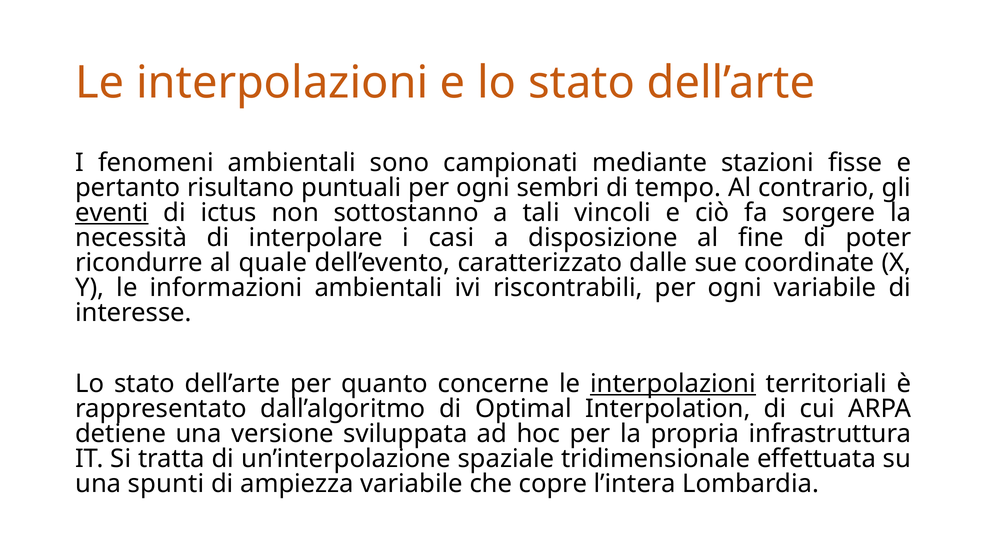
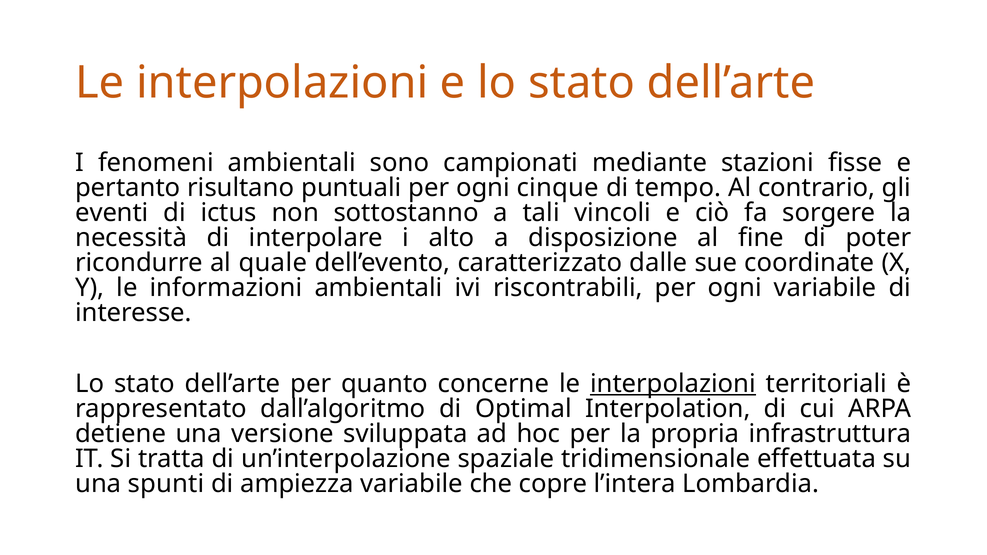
sembri: sembri -> cinque
eventi underline: present -> none
casi: casi -> alto
